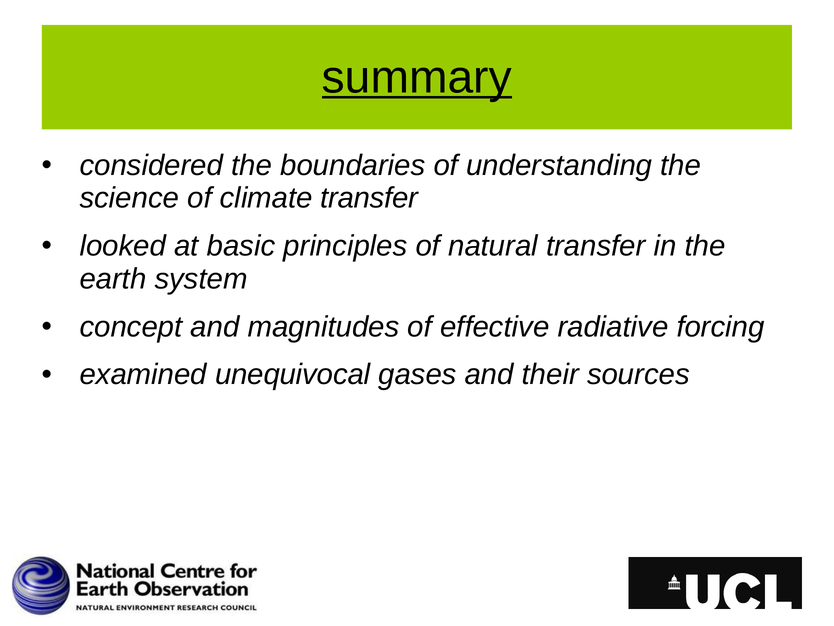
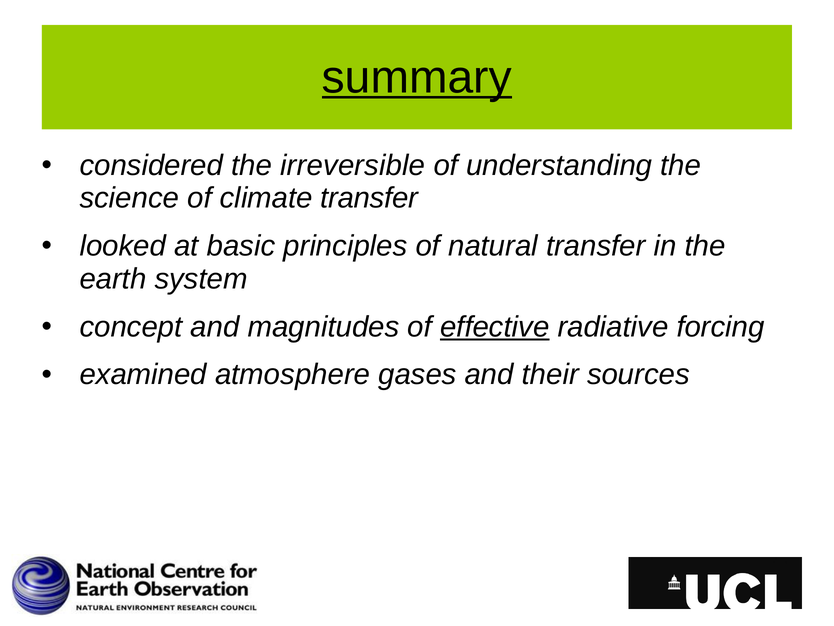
boundaries: boundaries -> irreversible
effective underline: none -> present
unequivocal: unequivocal -> atmosphere
